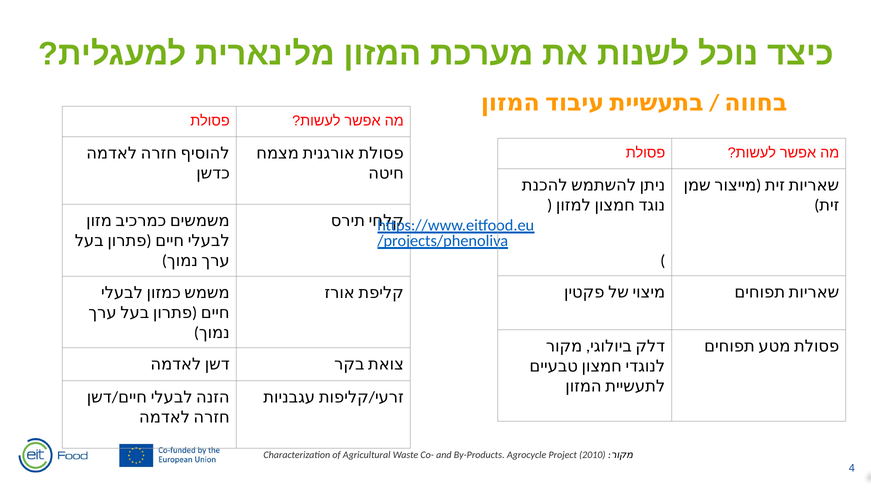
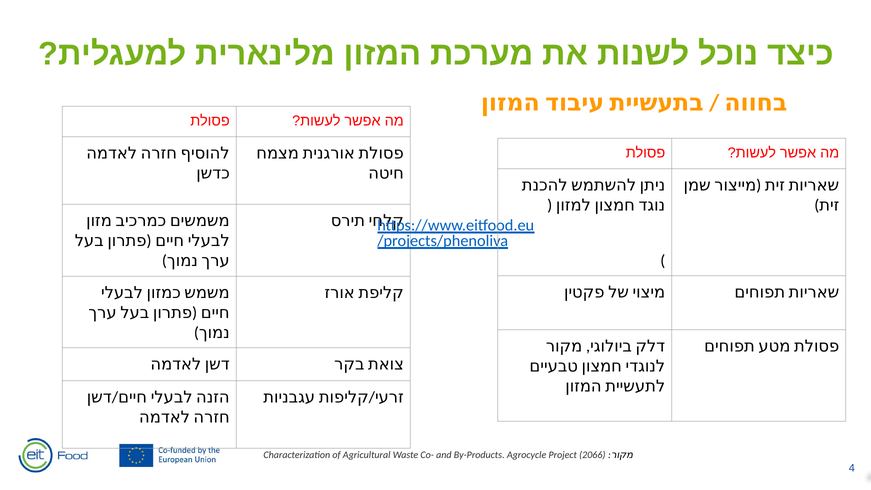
2010: 2010 -> 2066
